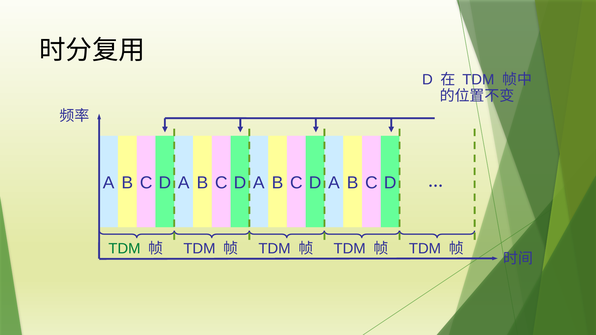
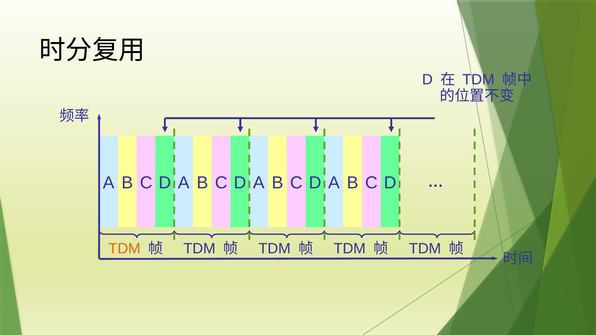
TDM at (124, 249) colour: green -> orange
